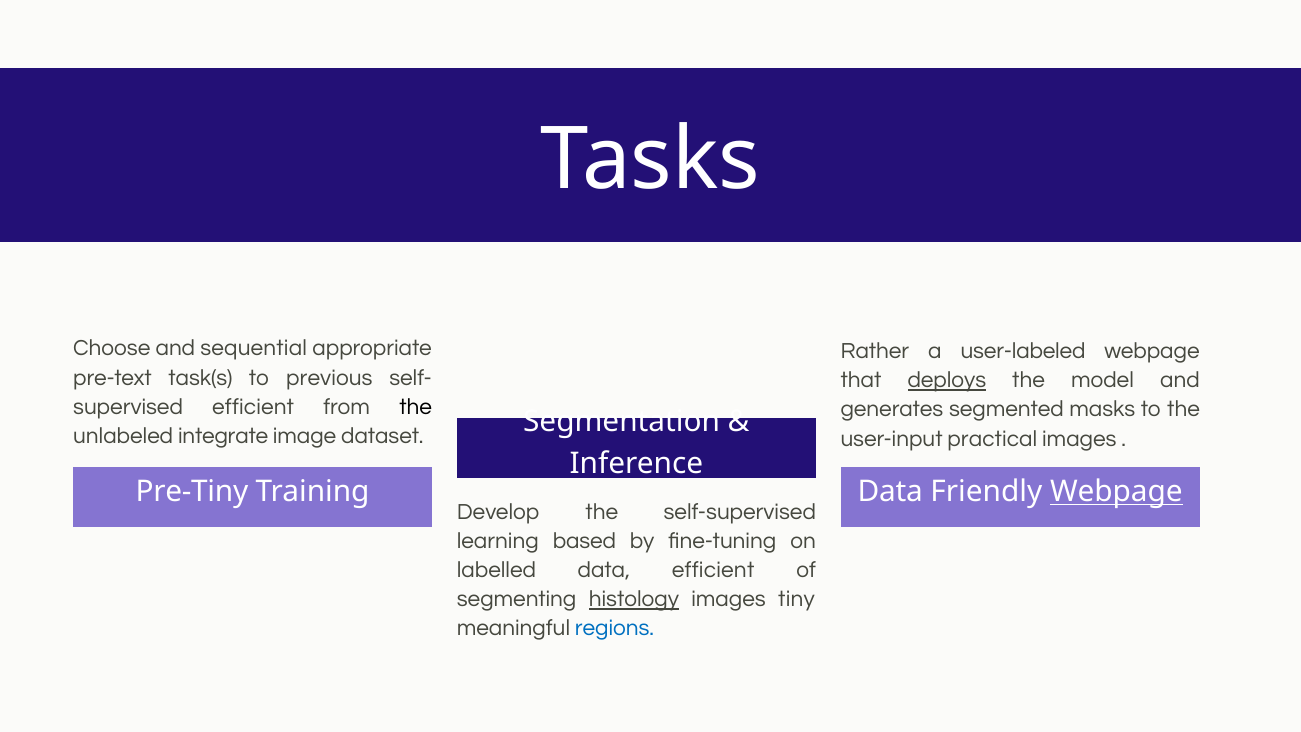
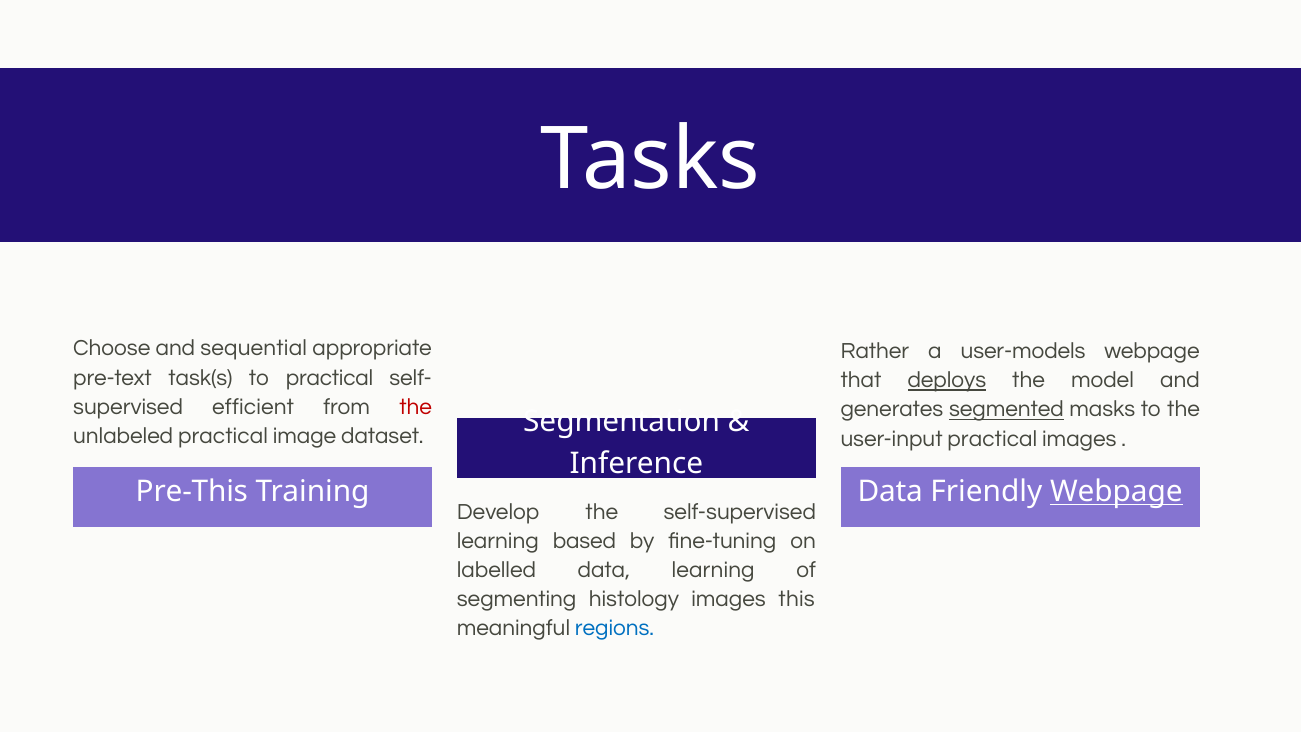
user-labeled: user-labeled -> user-models
to previous: previous -> practical
the at (416, 407) colour: black -> red
segmented underline: none -> present
unlabeled integrate: integrate -> practical
Pre-Tiny: Pre-Tiny -> Pre-This
data efficient: efficient -> learning
histology underline: present -> none
tiny: tiny -> this
